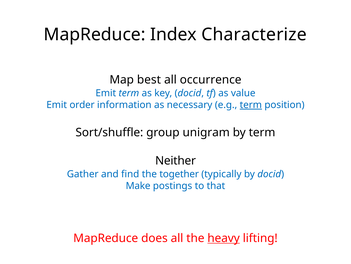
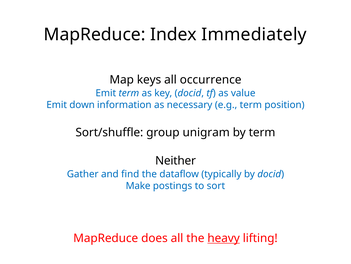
Characterize: Characterize -> Immediately
best: best -> keys
order: order -> down
term at (251, 105) underline: present -> none
together: together -> dataflow
that: that -> sort
